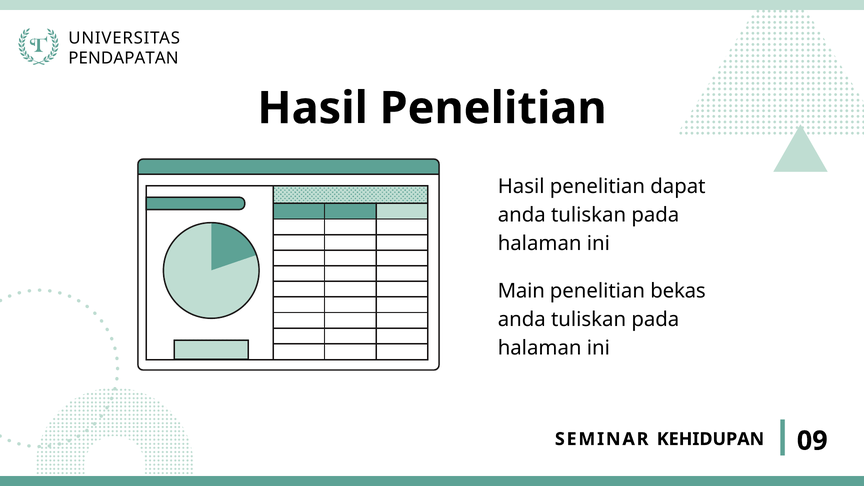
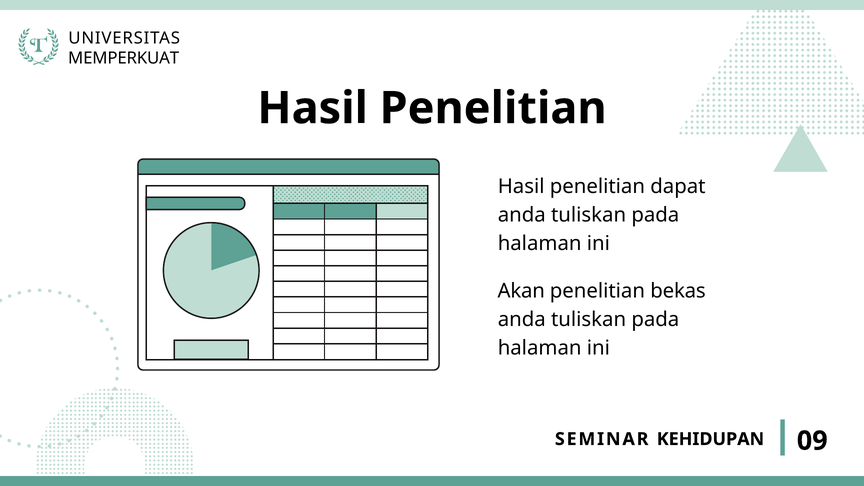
PENDAPATAN: PENDAPATAN -> MEMPERKUAT
Main: Main -> Akan
